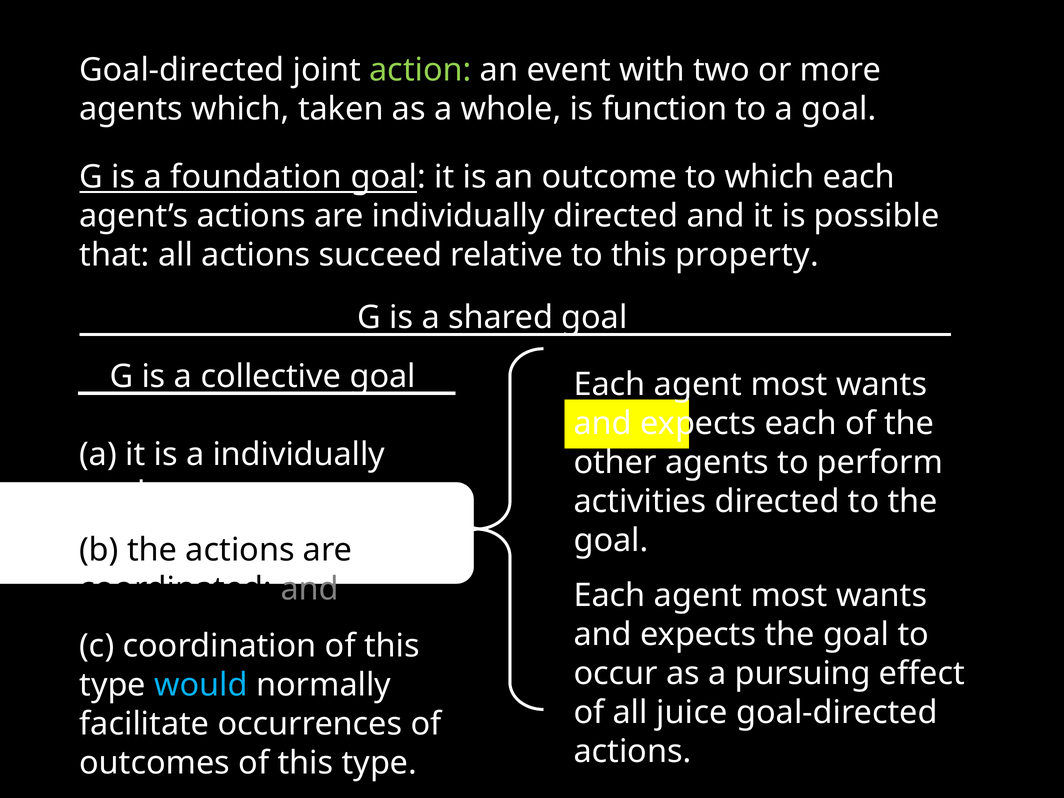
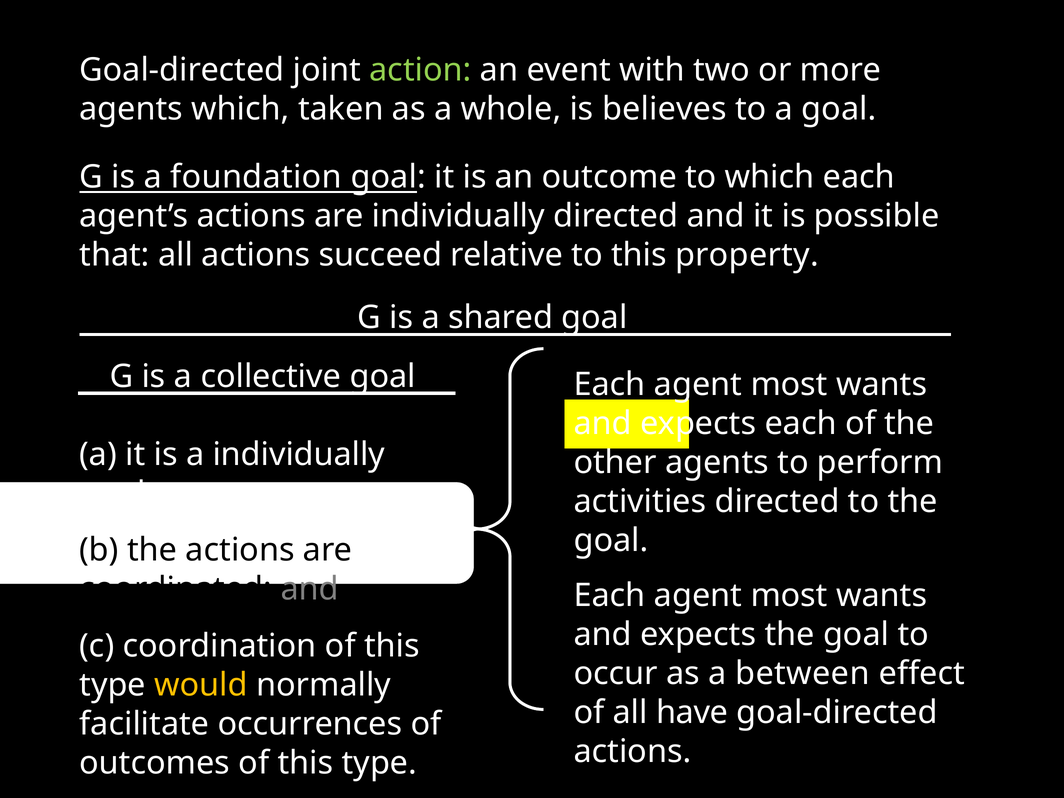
function: function -> believes
pursuing: pursuing -> between
would colour: light blue -> yellow
juice: juice -> have
